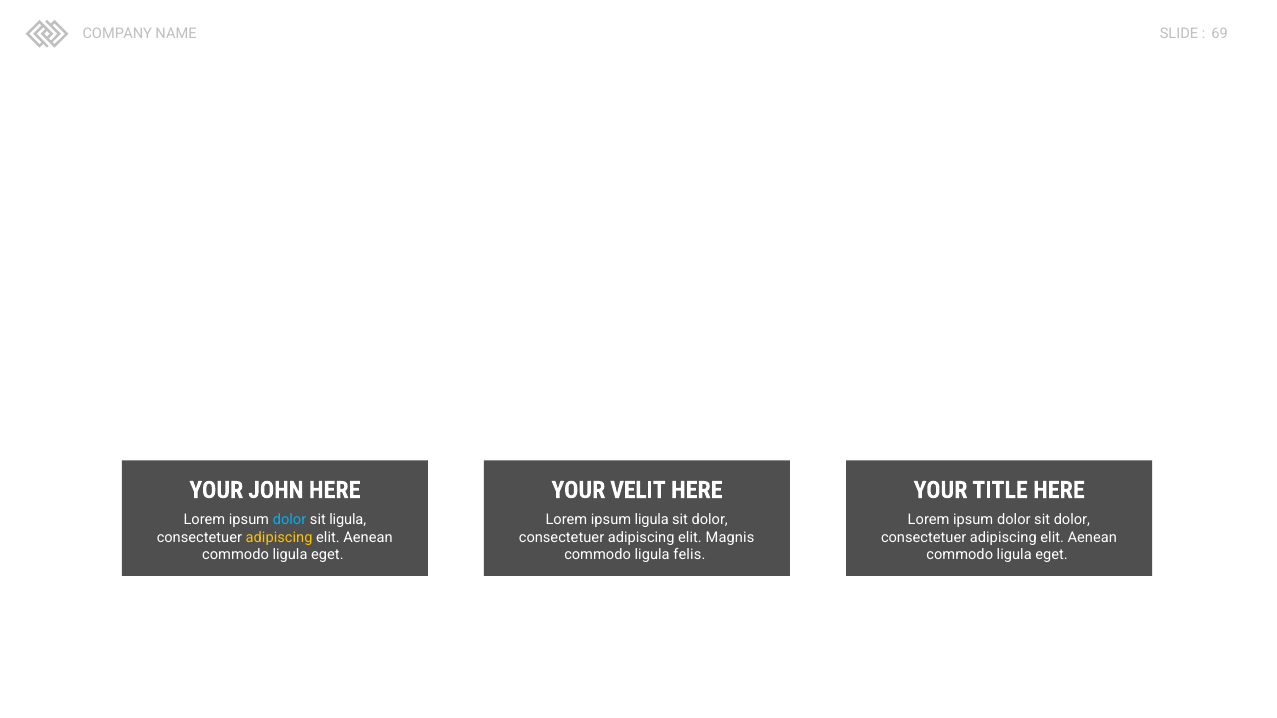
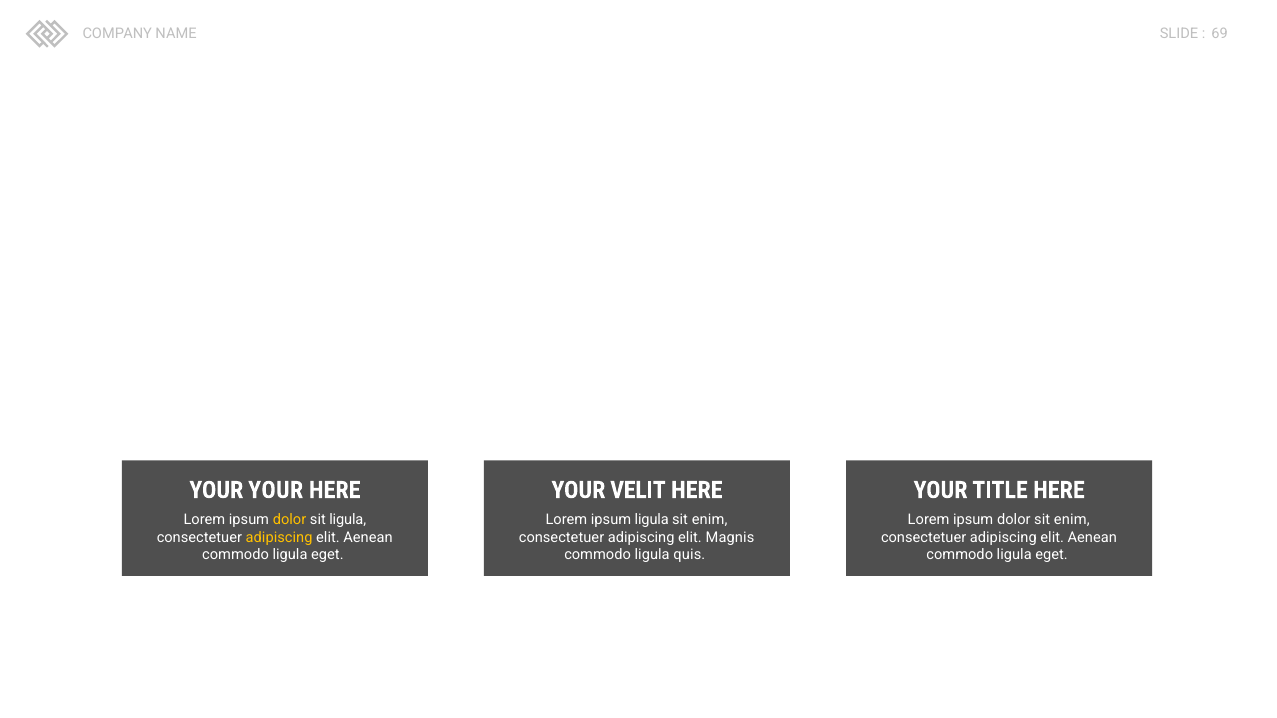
YOUR JOHN: JOHN -> YOUR
dolor at (290, 520) colour: light blue -> yellow
dolor at (710, 520): dolor -> enim
dolor sit dolor: dolor -> enim
felis: felis -> quis
